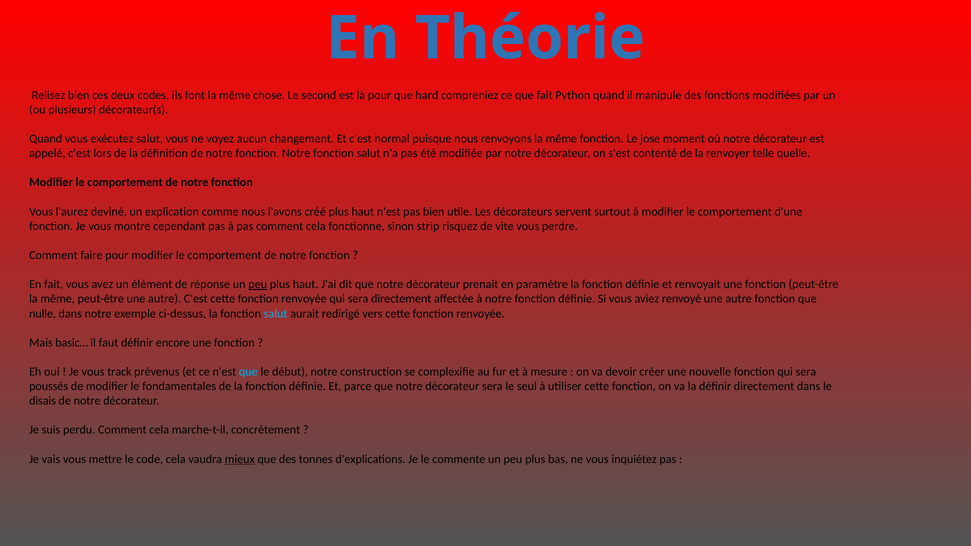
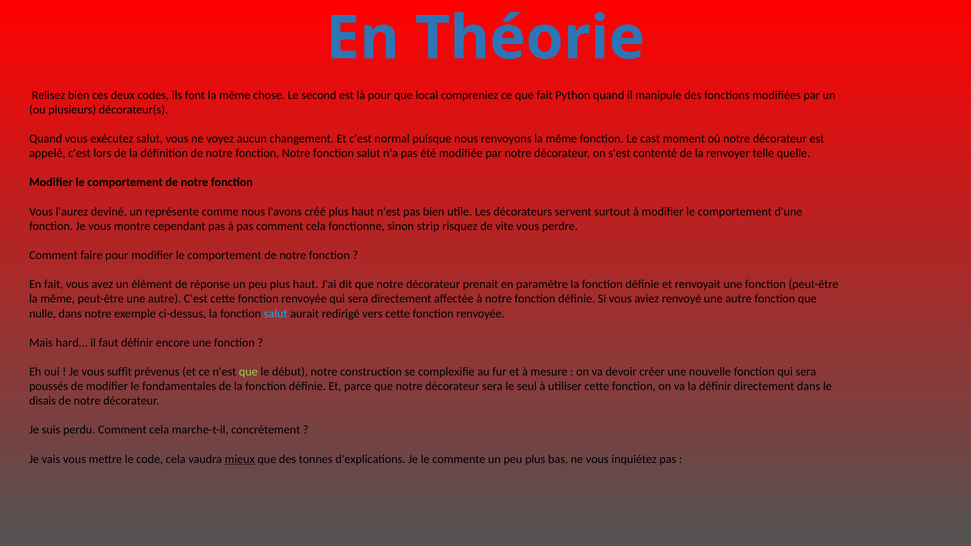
hard: hard -> local
jose: jose -> cast
explication: explication -> représente
peu at (258, 284) underline: present -> none
basic…: basic… -> hard…
track: track -> suffit
que at (248, 372) colour: light blue -> light green
